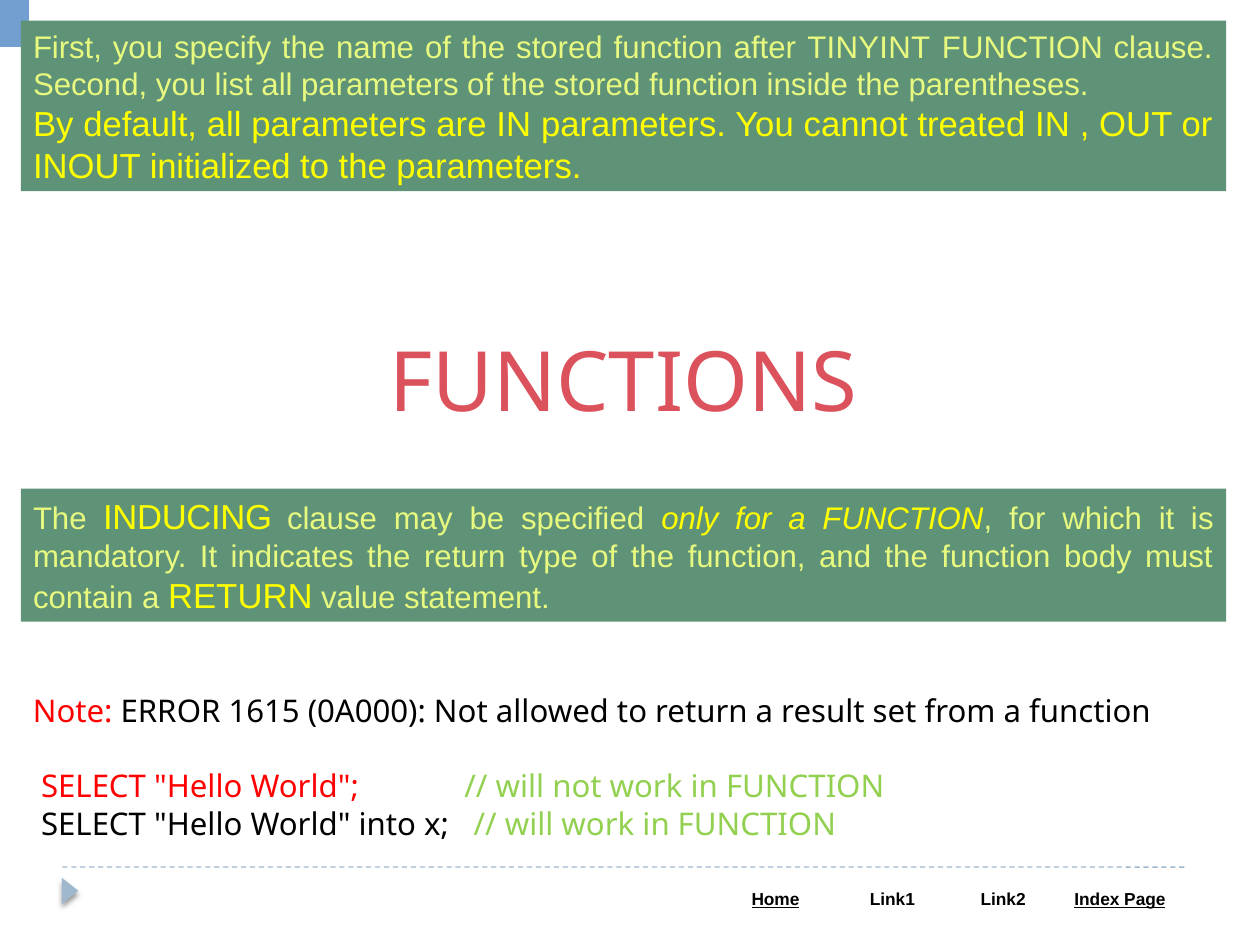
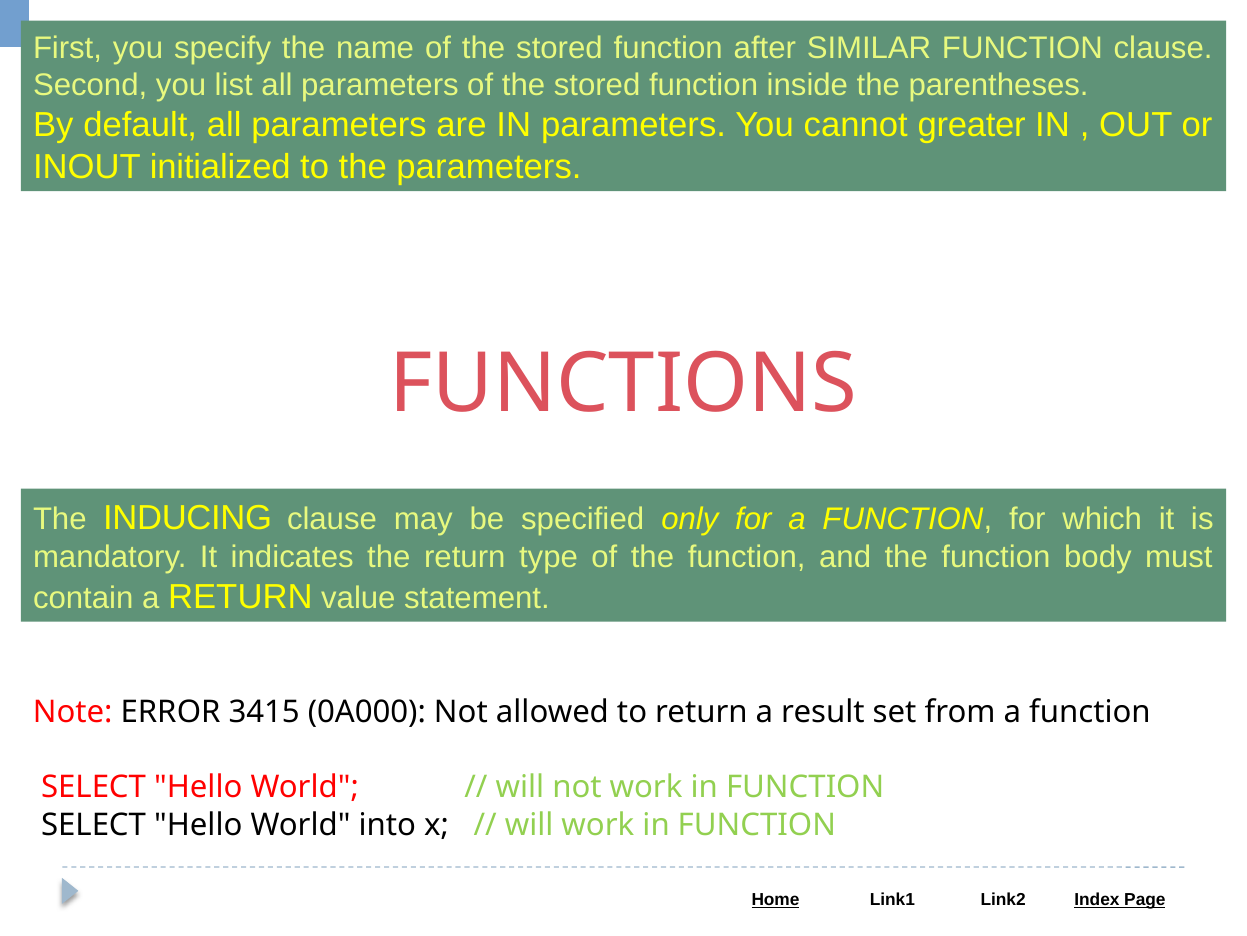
TINYINT: TINYINT -> SIMILAR
treated: treated -> greater
1615: 1615 -> 3415
